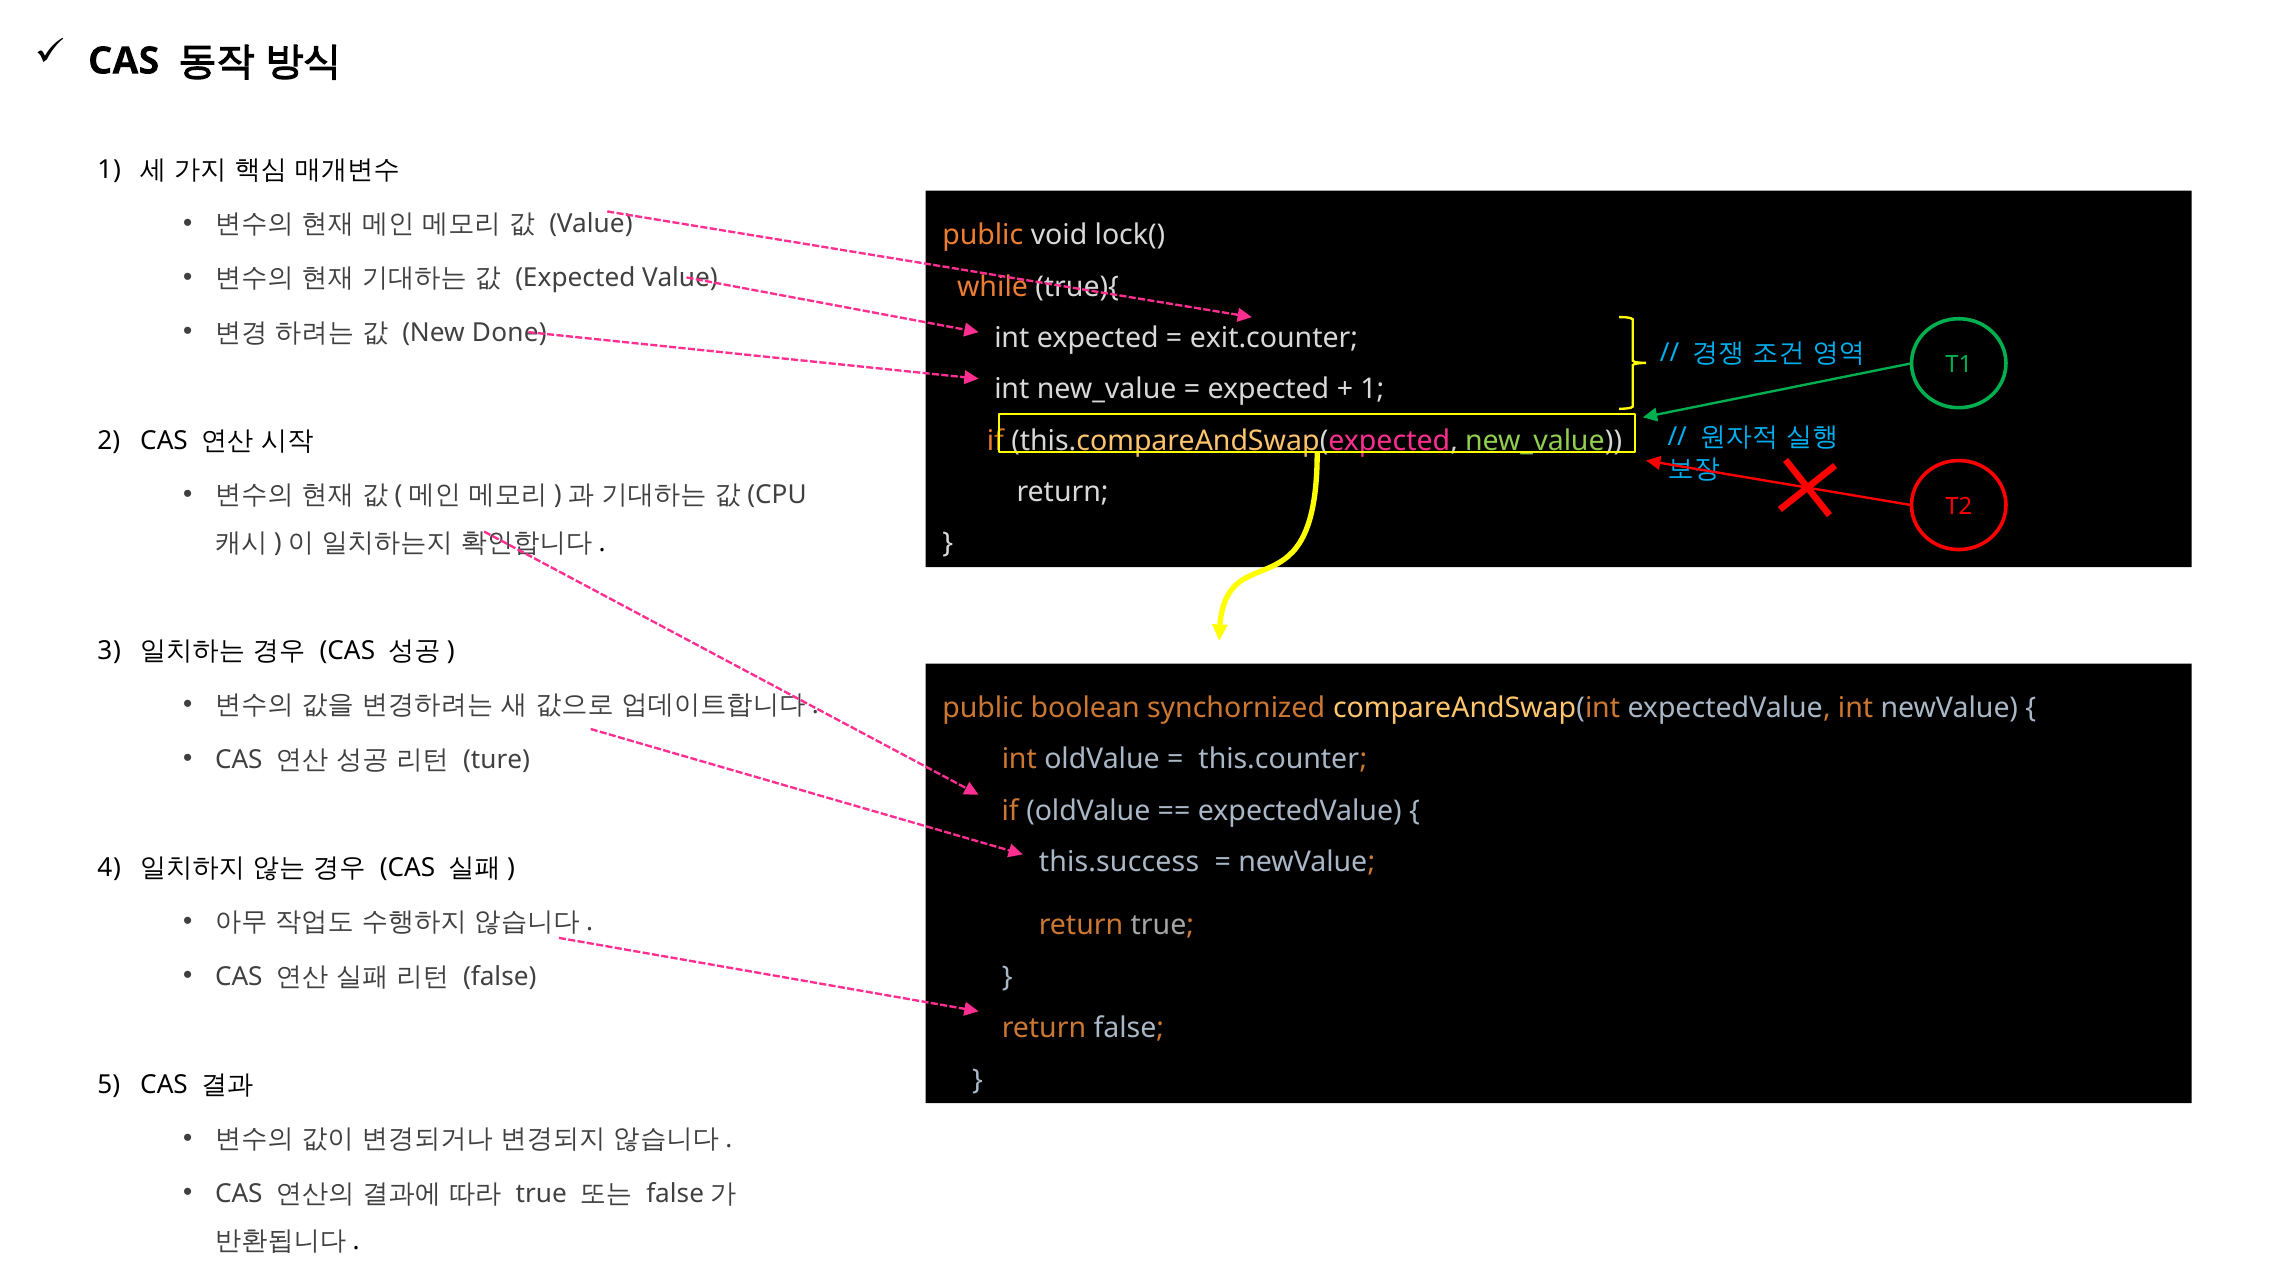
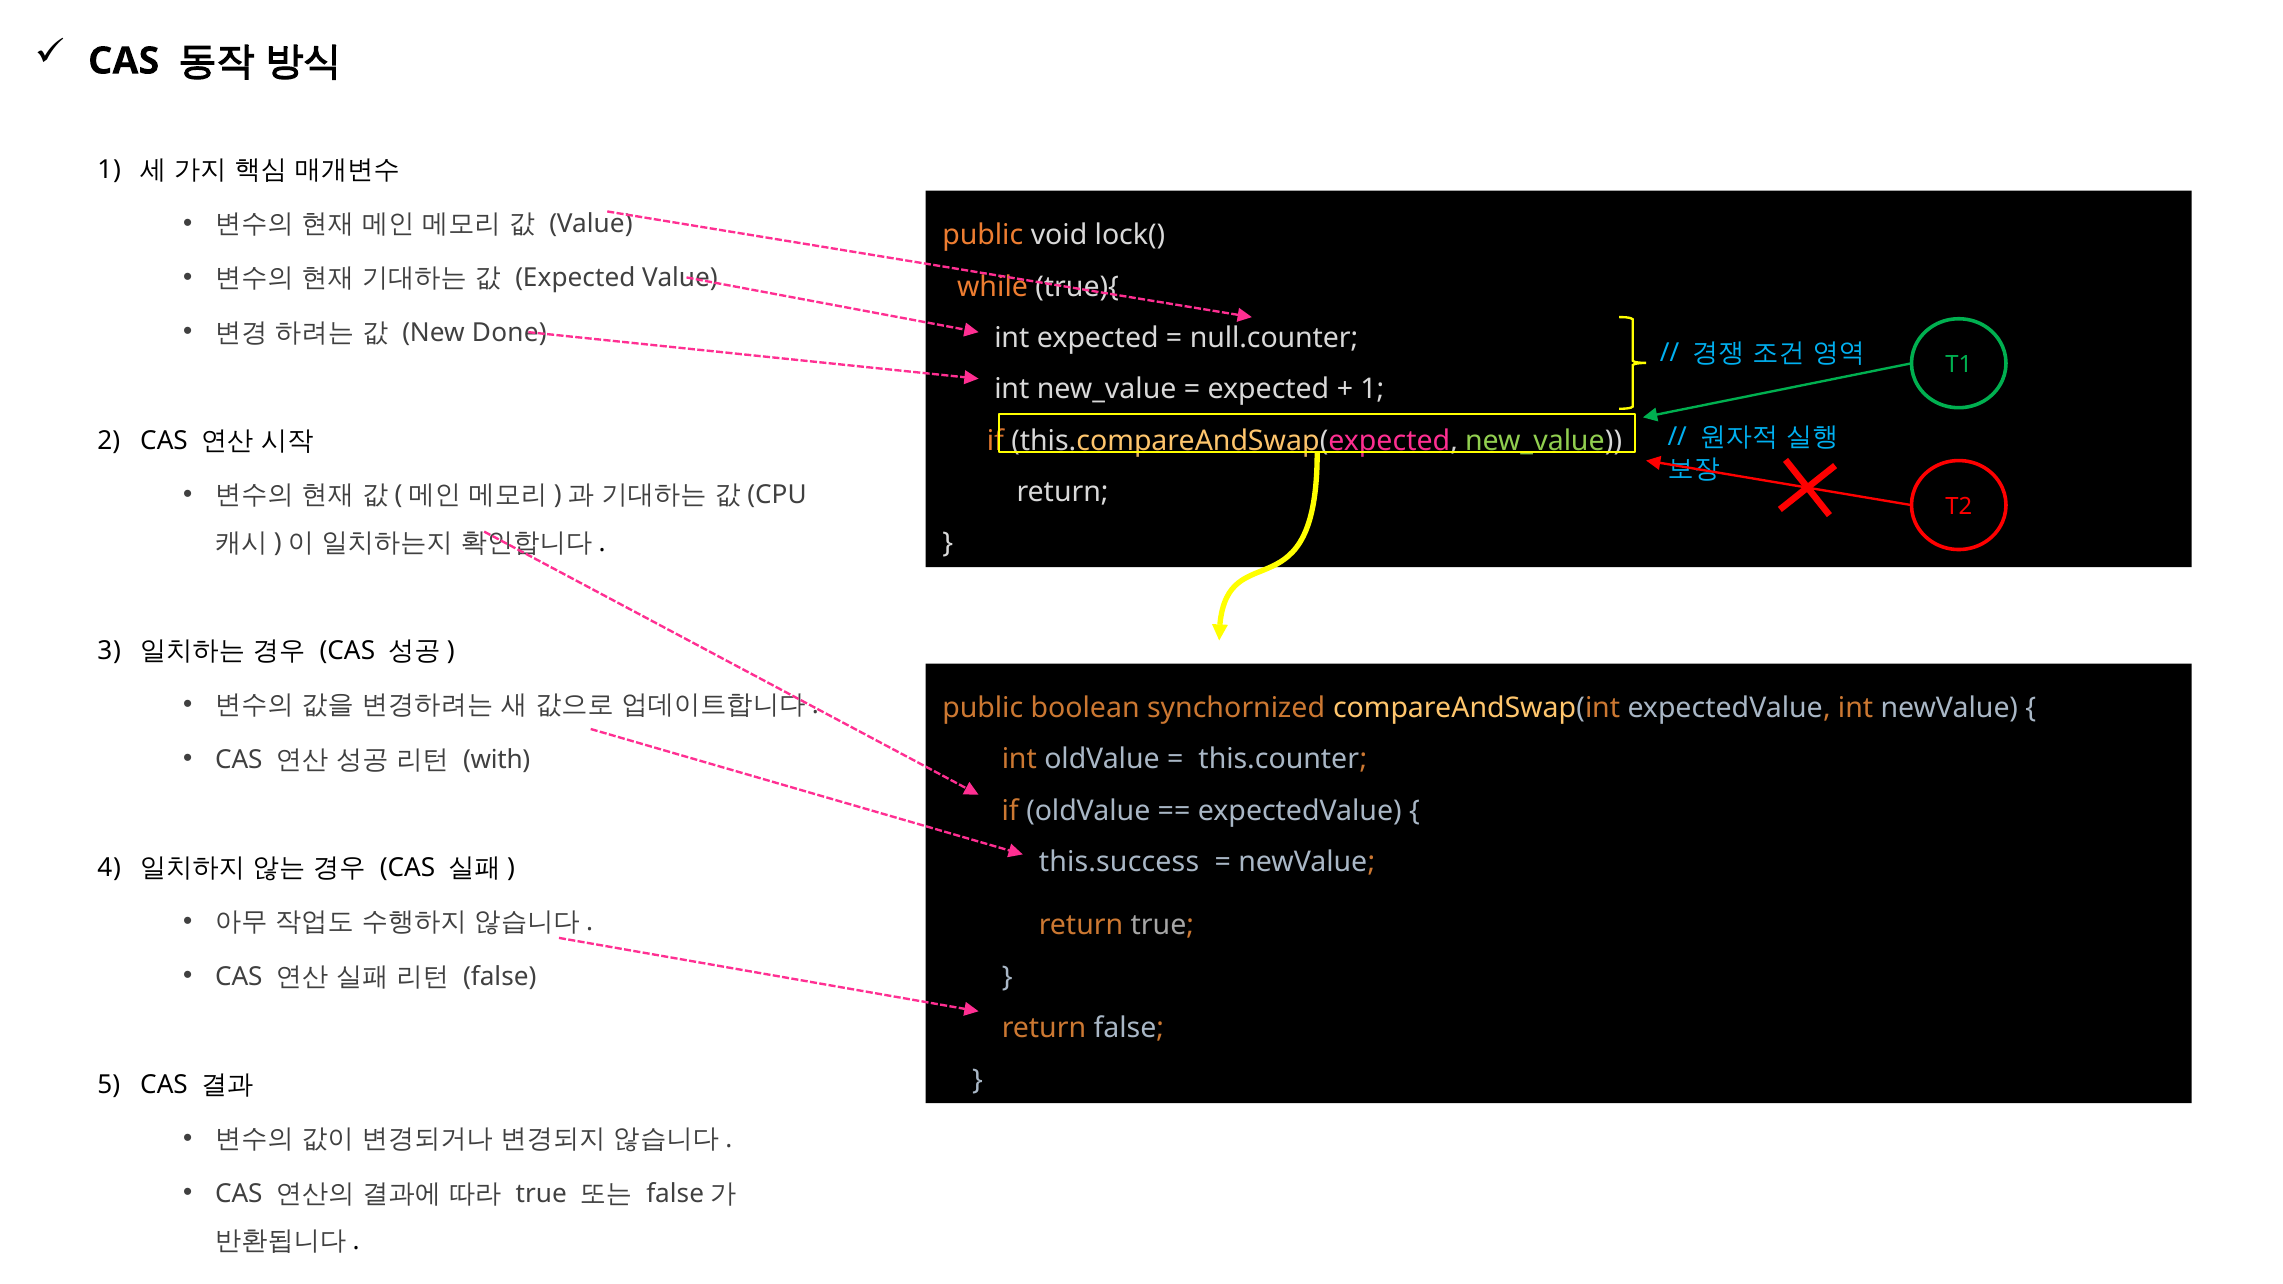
exit.counter: exit.counter -> null.counter
ture: ture -> with
